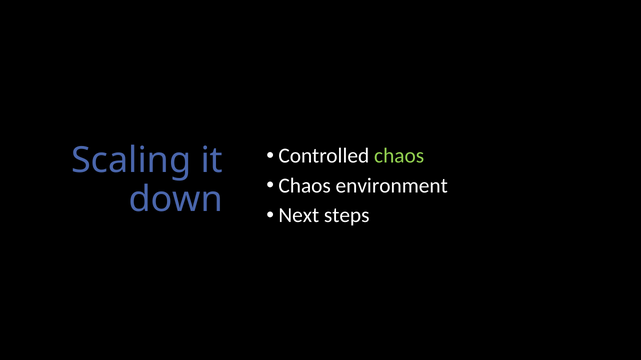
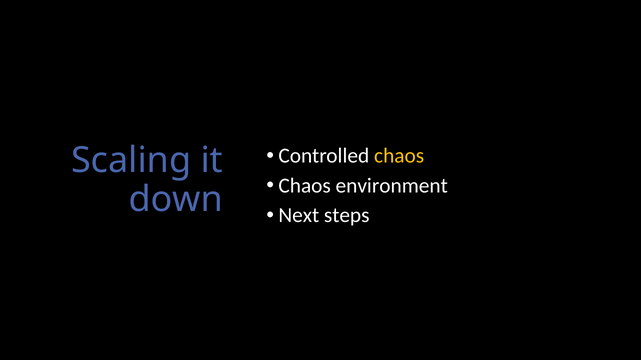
chaos at (399, 156) colour: light green -> yellow
